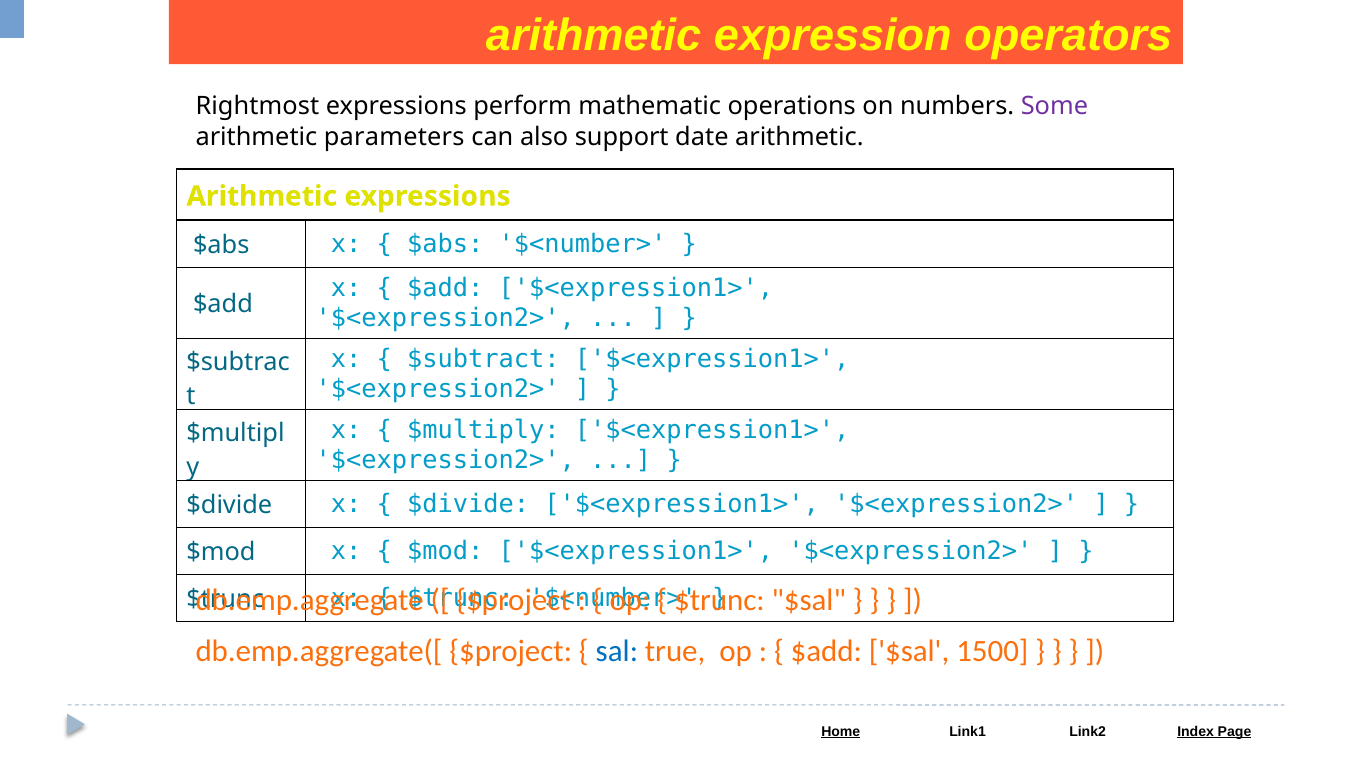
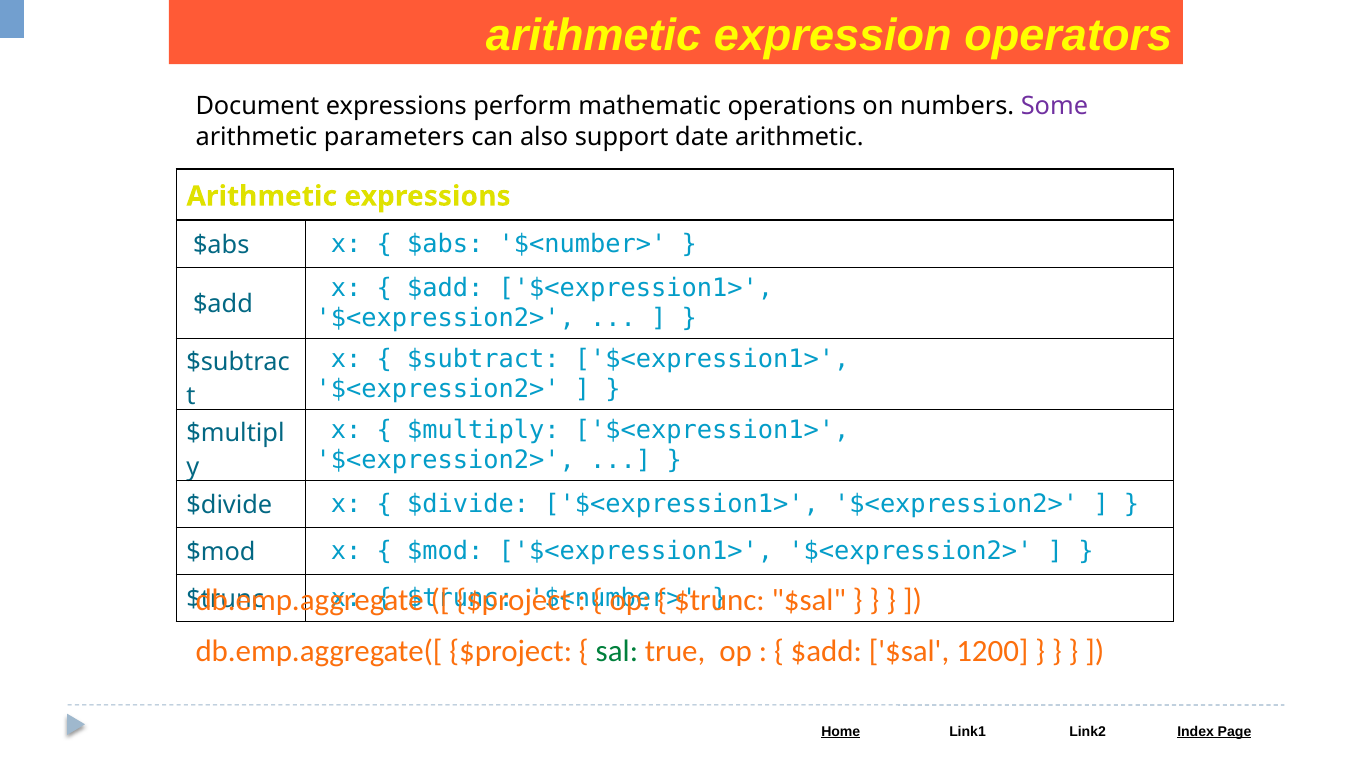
Rightmost: Rightmost -> Document
sal colour: blue -> green
1500: 1500 -> 1200
